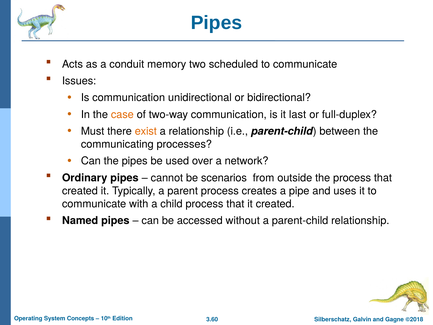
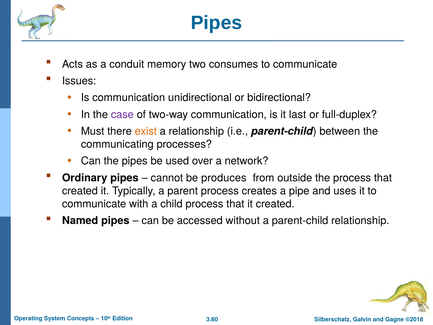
scheduled: scheduled -> consumes
case colour: orange -> purple
scenarios: scenarios -> produces
